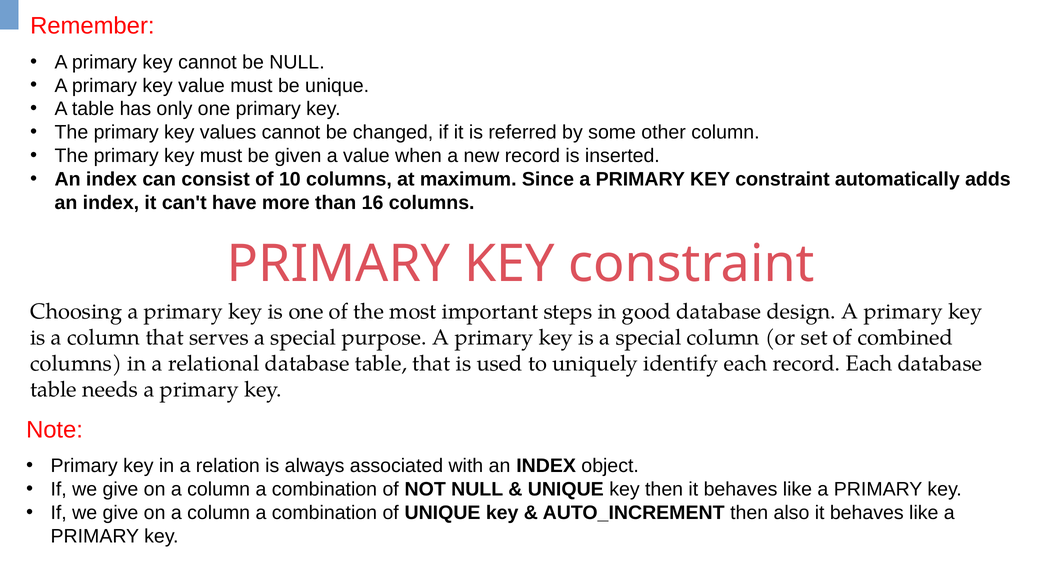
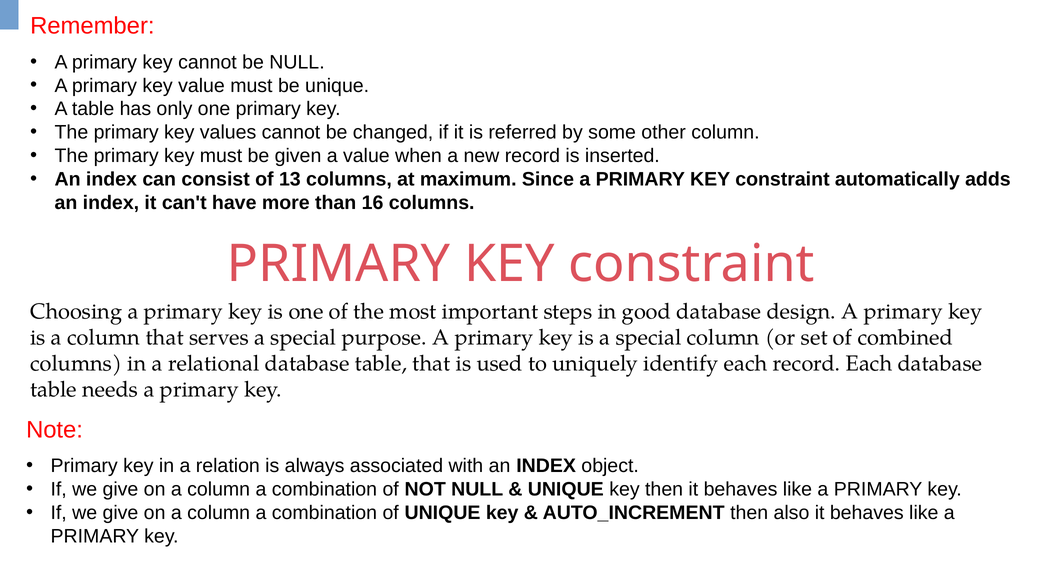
10: 10 -> 13
